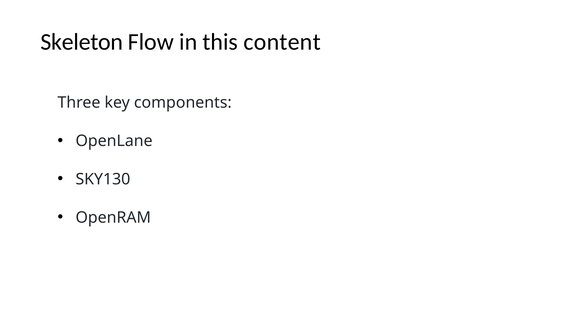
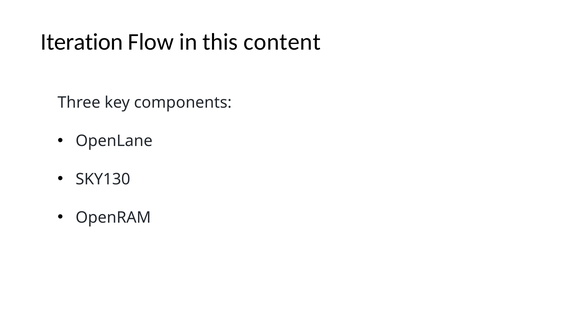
Skeleton: Skeleton -> Iteration
